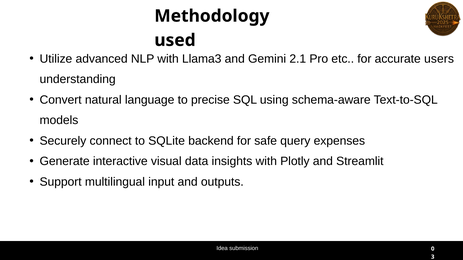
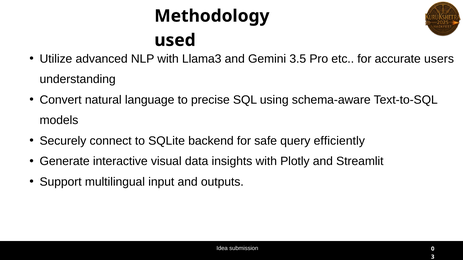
2.1: 2.1 -> 3.5
expenses: expenses -> efficiently
